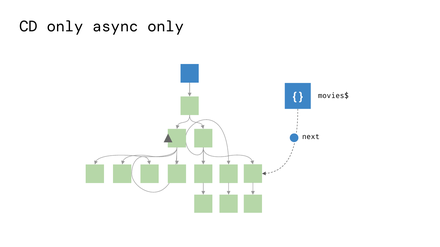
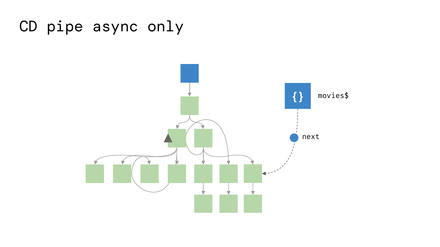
CD only: only -> pipe
